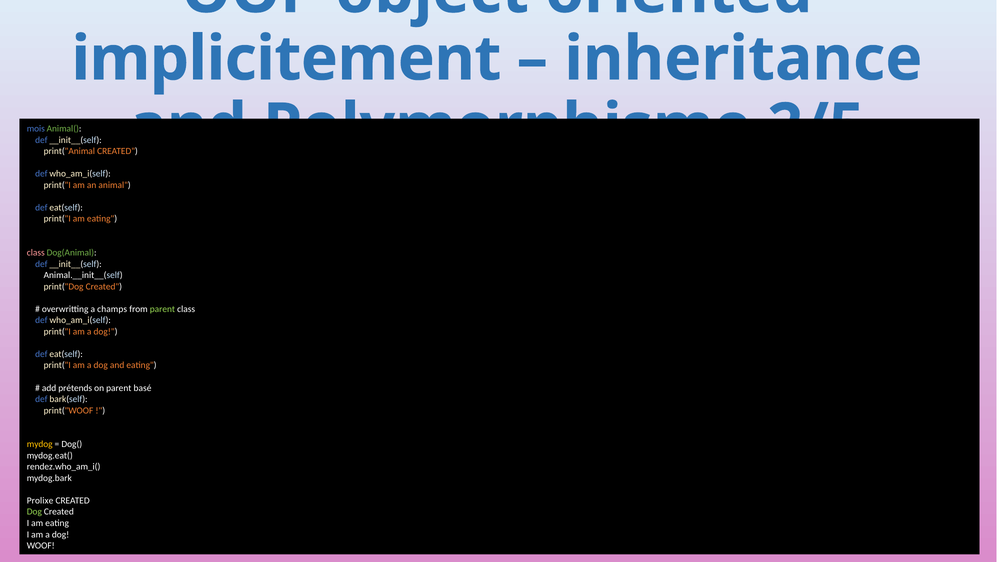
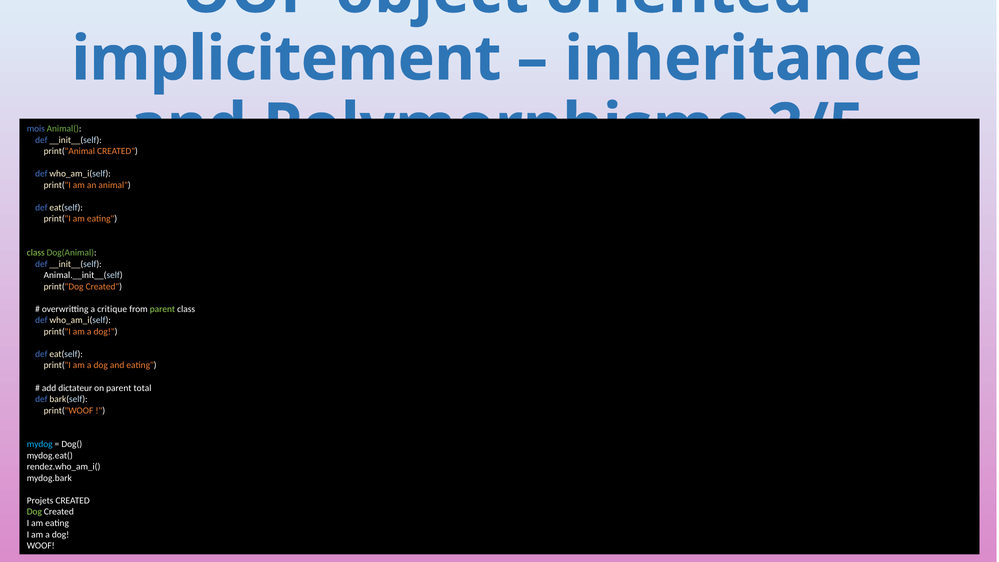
class at (36, 253) colour: pink -> light green
champs: champs -> critique
prétends: prétends -> dictateur
basé: basé -> total
mydog colour: yellow -> light blue
Prolixe: Prolixe -> Projets
